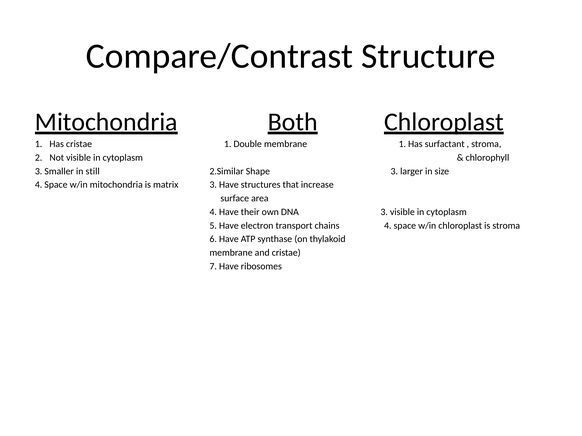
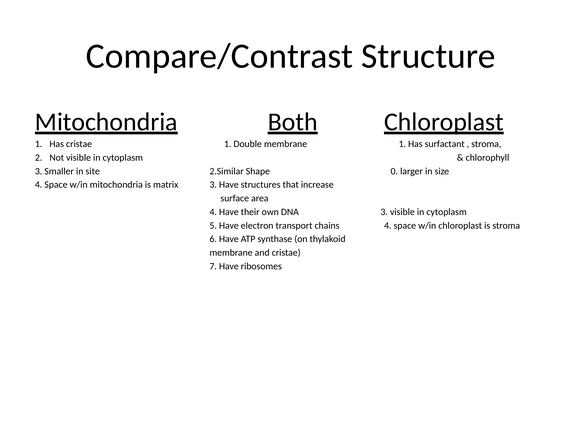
still: still -> site
Shape 3: 3 -> 0
